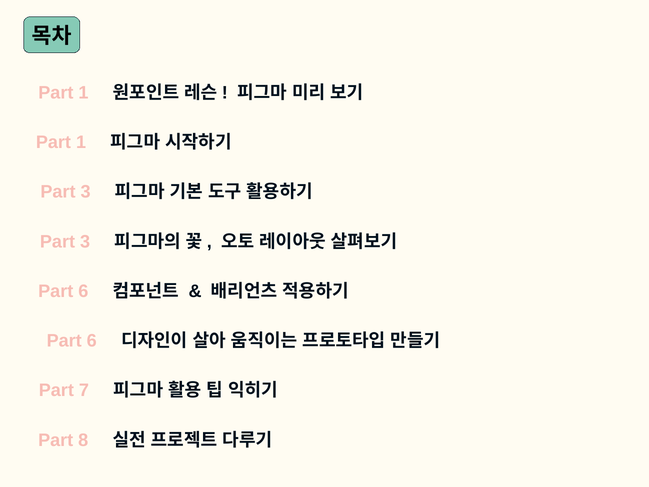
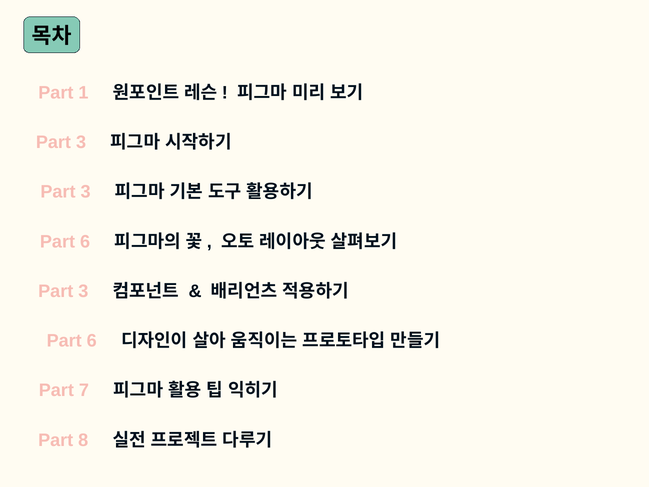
1 at (81, 142): 1 -> 3
3 at (85, 242): 3 -> 6
6 at (83, 291): 6 -> 3
